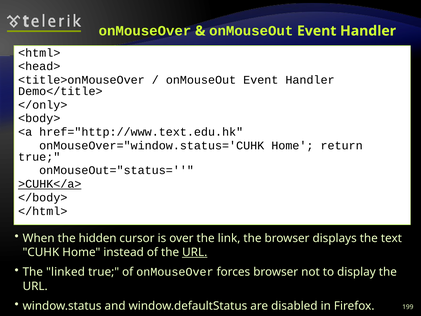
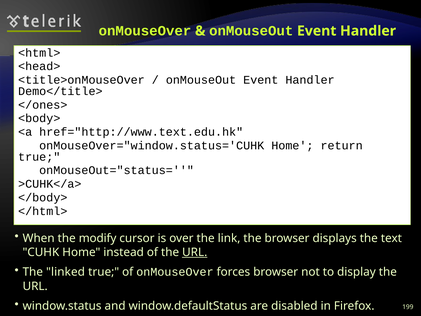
</only>: </only> -> </ones>
>CUHK</a> underline: present -> none
hidden: hidden -> modify
